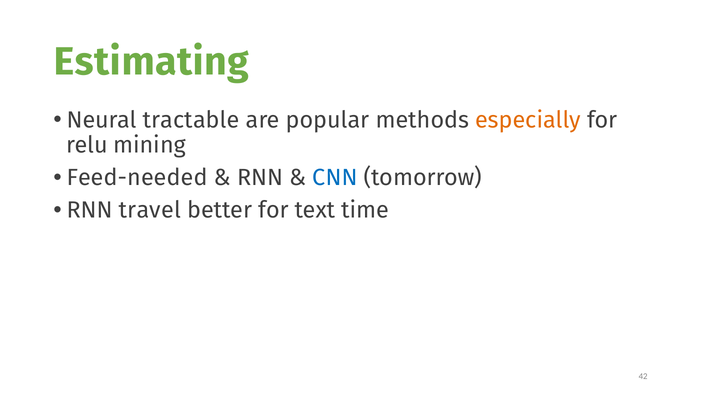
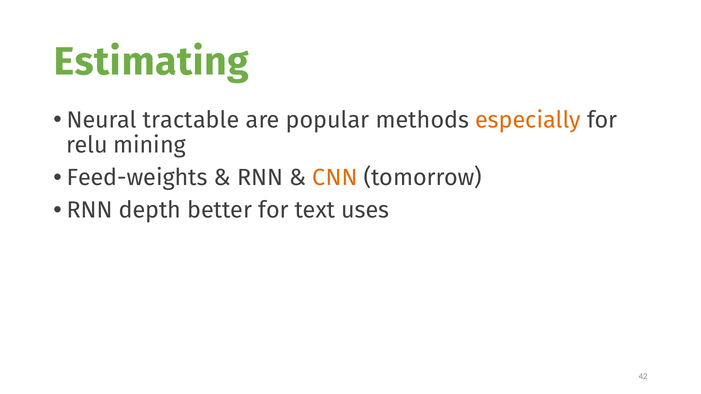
Feed-needed: Feed-needed -> Feed-weights
CNN colour: blue -> orange
travel: travel -> depth
time: time -> uses
